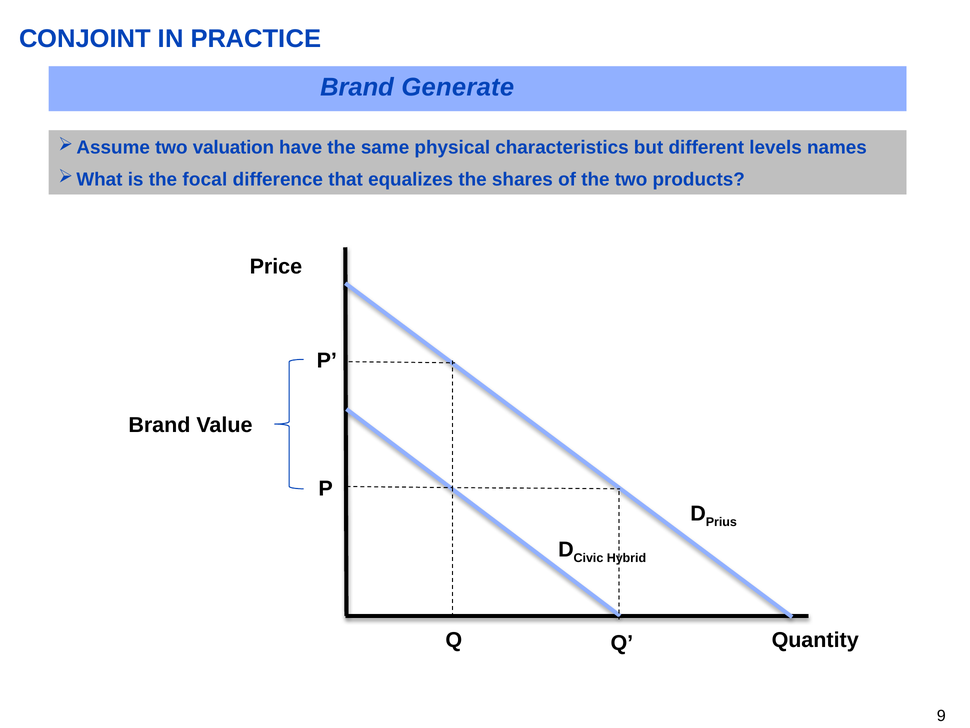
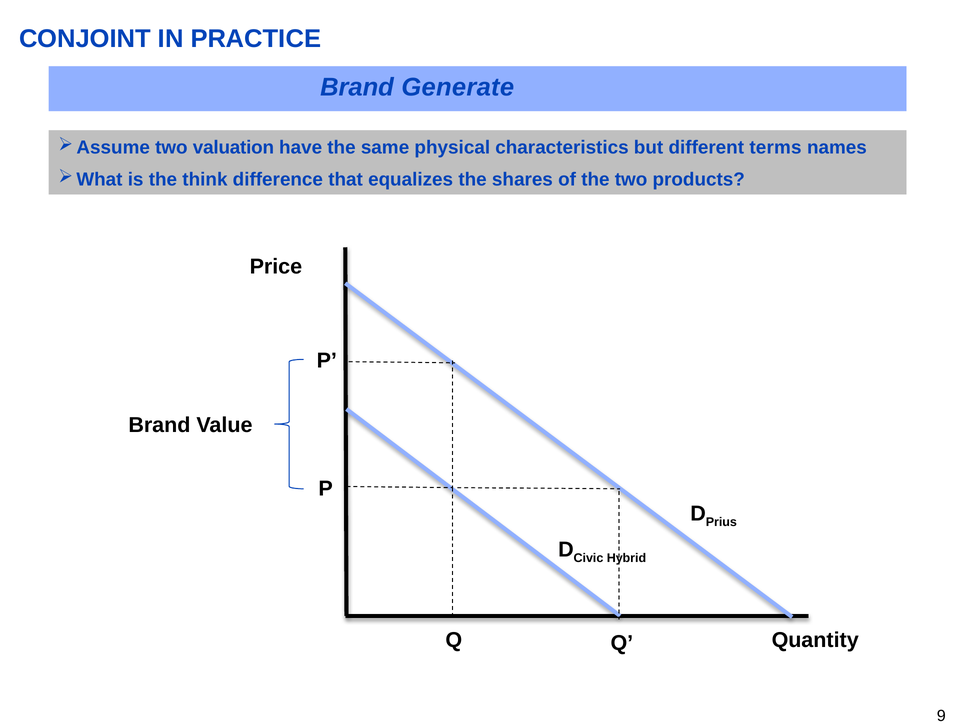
levels: levels -> terms
focal: focal -> think
